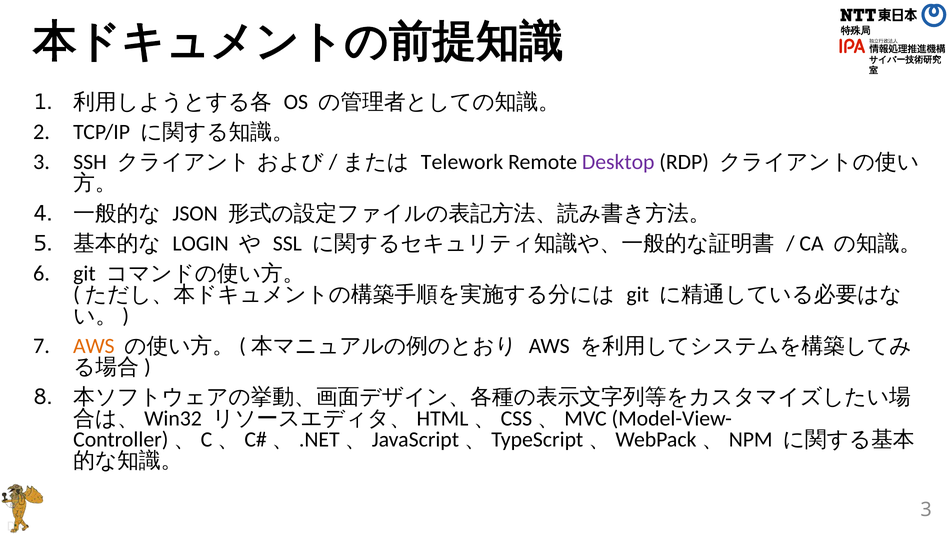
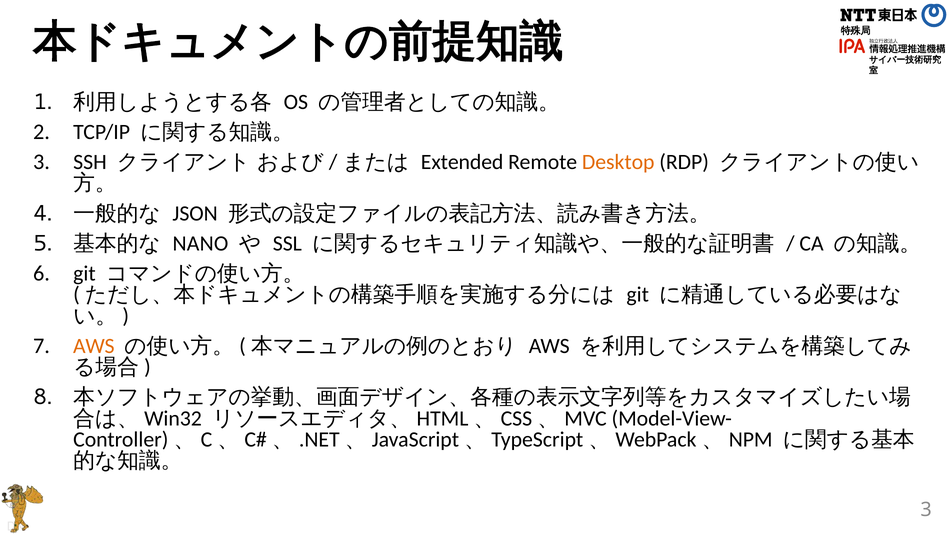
Telework: Telework -> Extended
Desktop colour: purple -> orange
LOGIN: LOGIN -> NANO
